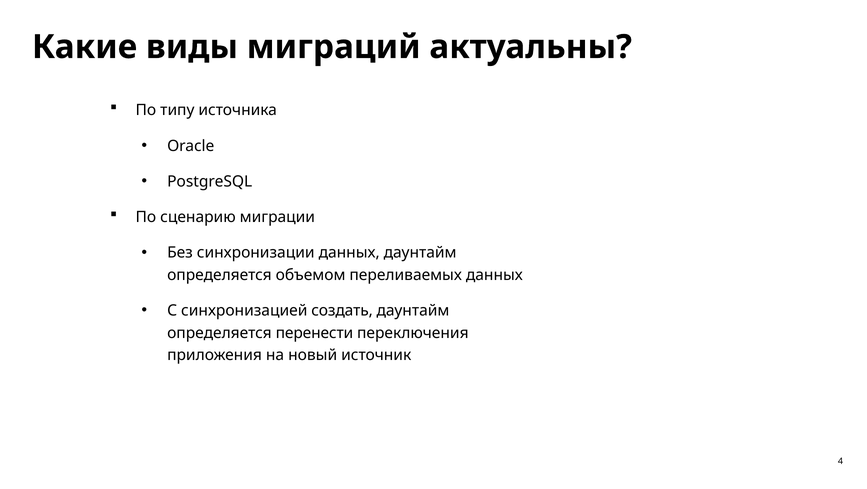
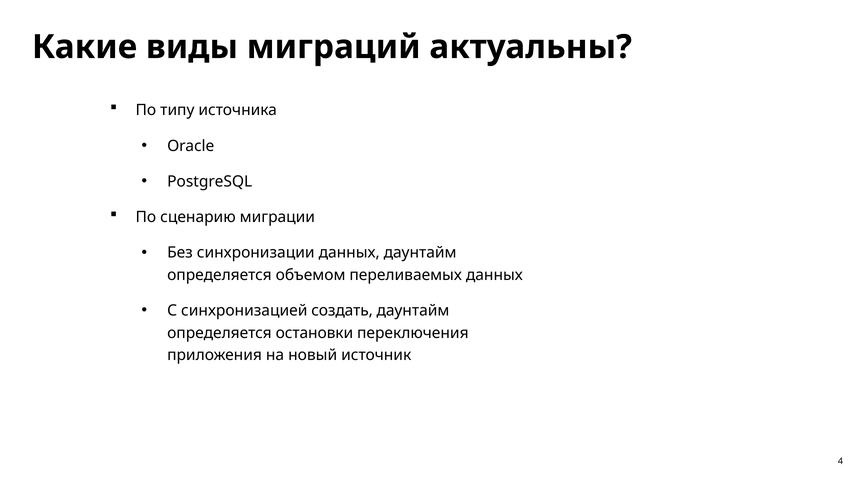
перенести: перенести -> остановки
